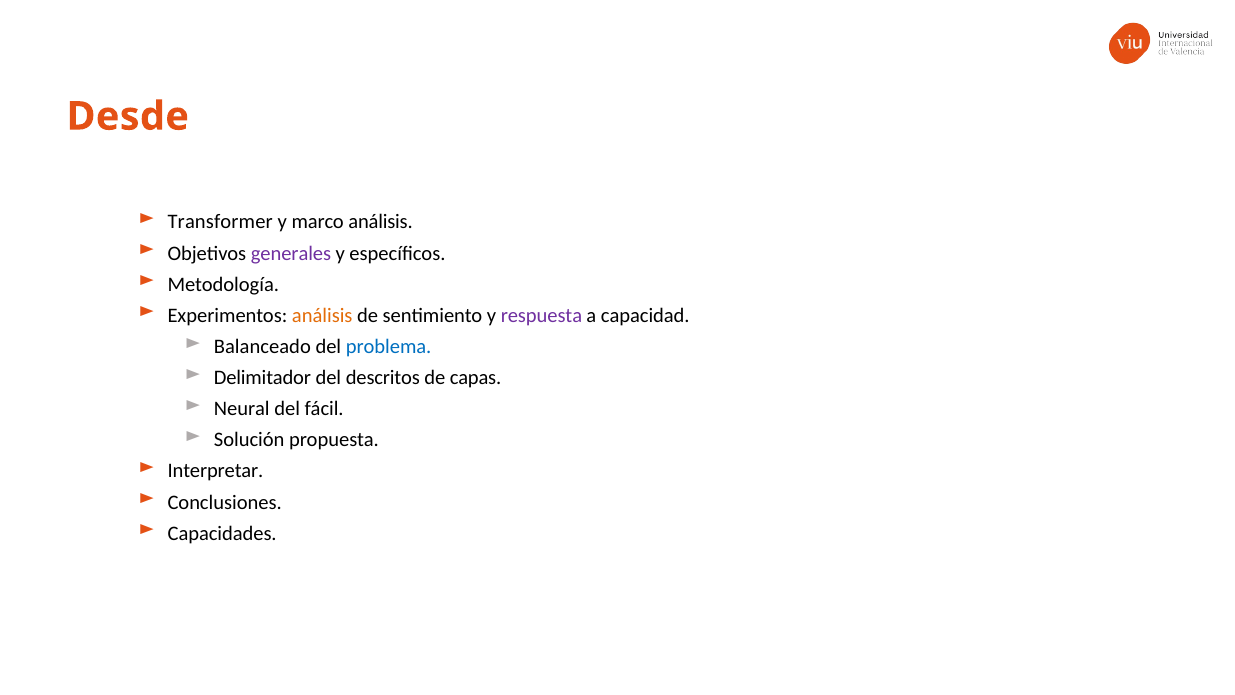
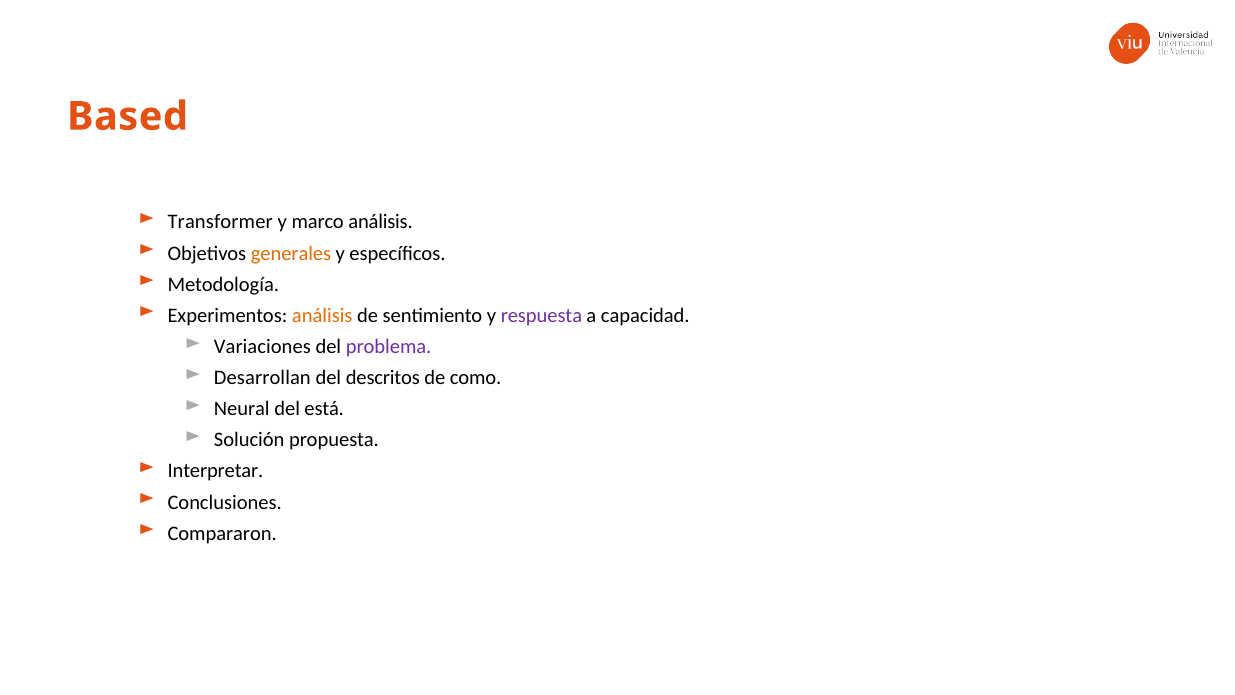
Desde: Desde -> Based
generales colour: purple -> orange
Balanceado: Balanceado -> Variaciones
problema colour: blue -> purple
Delimitador: Delimitador -> Desarrollan
capas: capas -> como
fácil: fácil -> está
Capacidades: Capacidades -> Compararon
